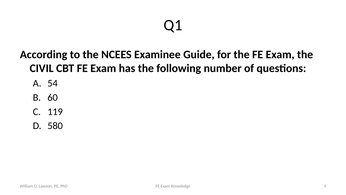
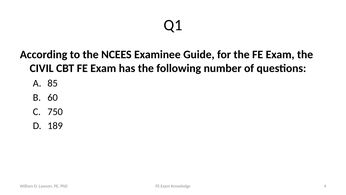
54: 54 -> 85
119: 119 -> 750
580: 580 -> 189
